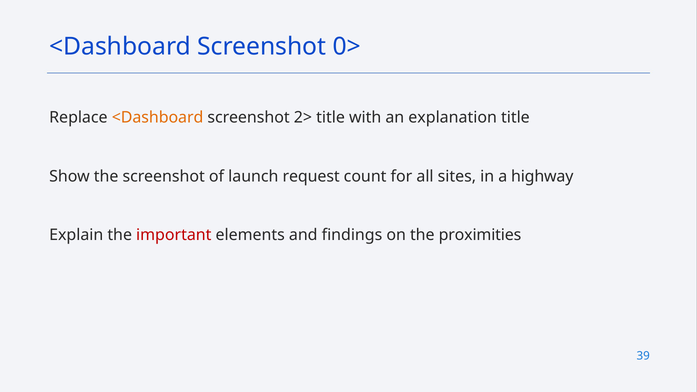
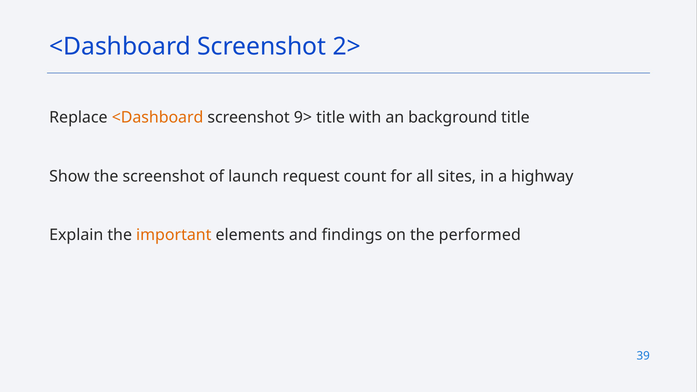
0>: 0> -> 2>
2>: 2> -> 9>
explanation: explanation -> background
important colour: red -> orange
proximities: proximities -> performed
